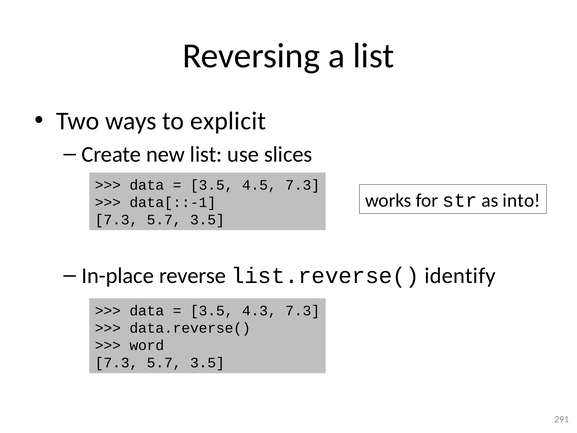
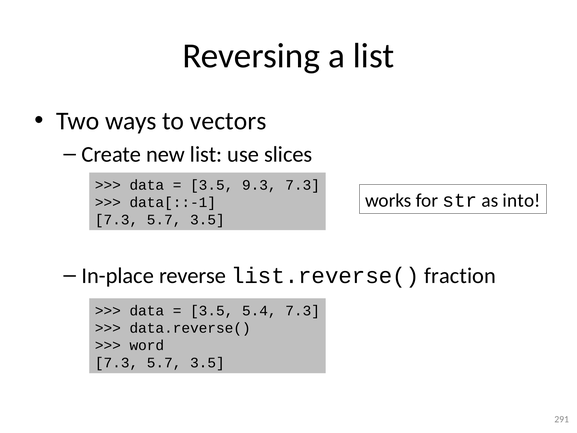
explicit: explicit -> vectors
4.5: 4.5 -> 9.3
identify: identify -> fraction
4.3: 4.3 -> 5.4
